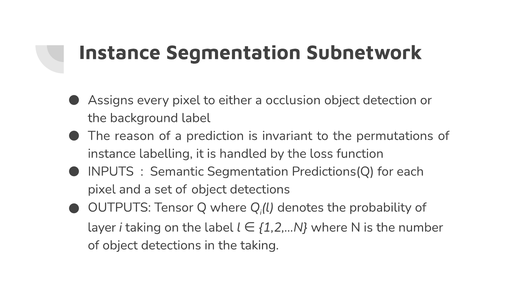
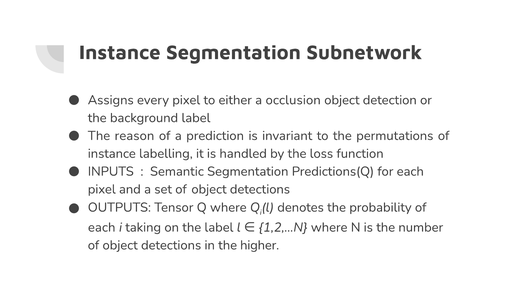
layer at (102, 228): layer -> each
the taking: taking -> higher
